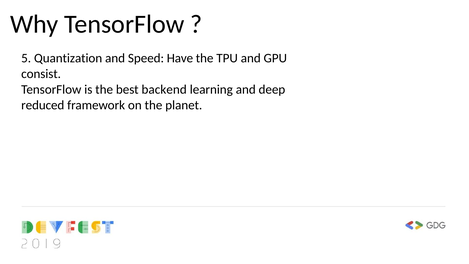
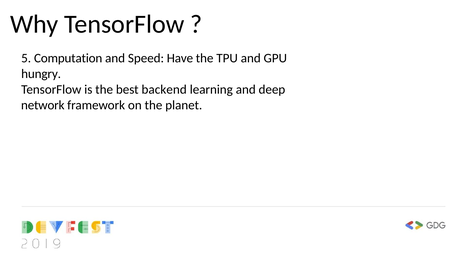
Quantization: Quantization -> Computation
consist: consist -> hungry
reduced: reduced -> network
